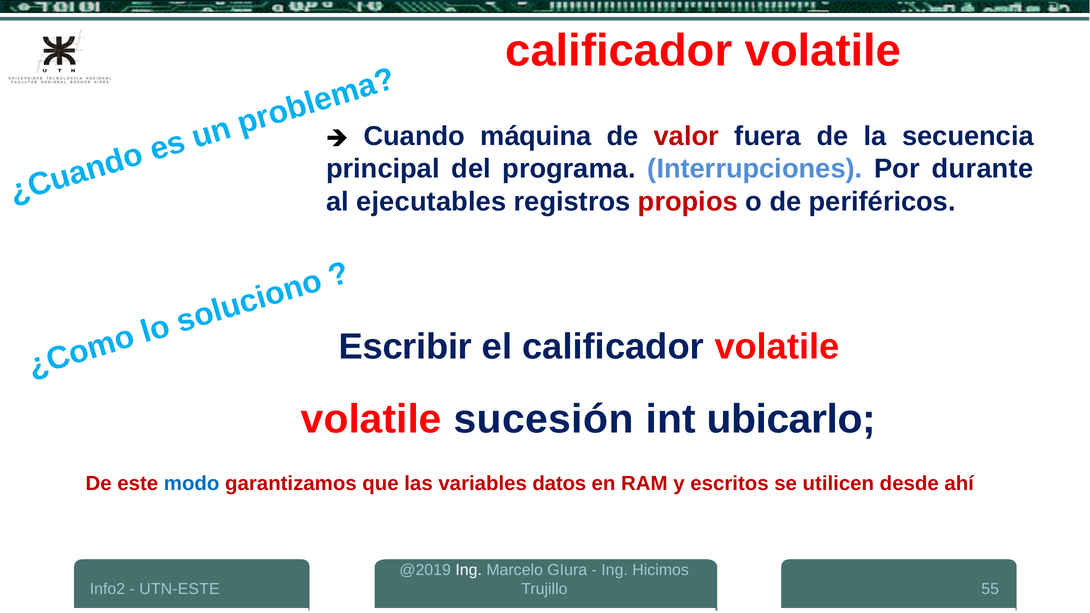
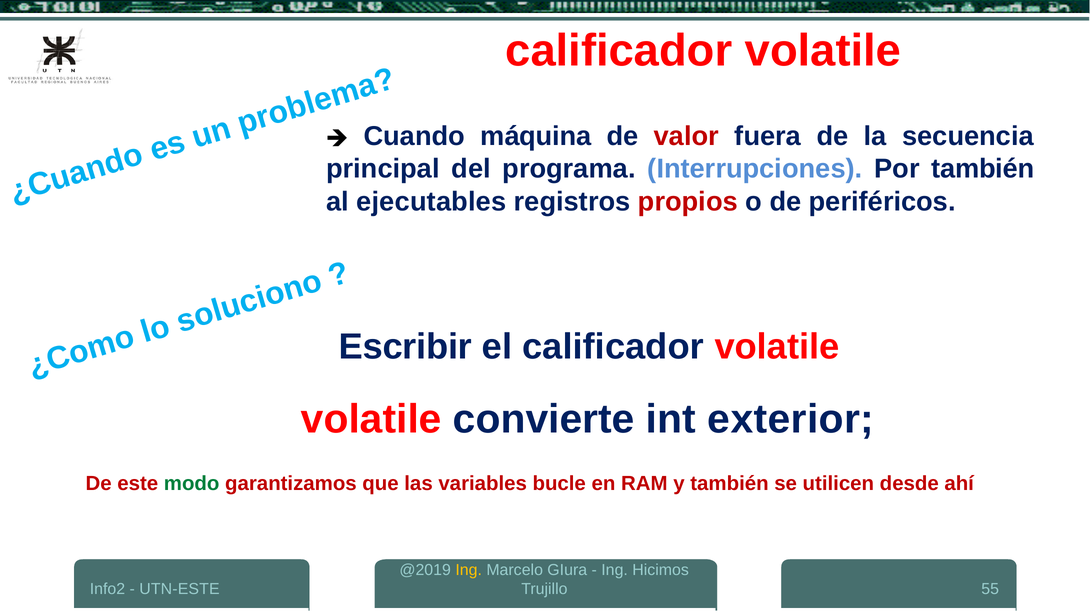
Por durante: durante -> también
sucesión: sucesión -> convierte
ubicarlo: ubicarlo -> exterior
modo colour: blue -> green
datos: datos -> bucle
y escritos: escritos -> también
Ing at (469, 570) colour: white -> yellow
